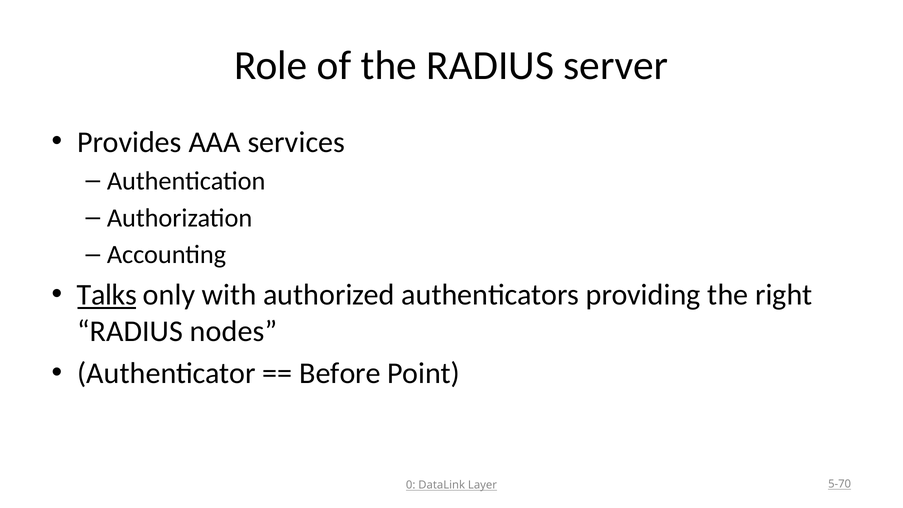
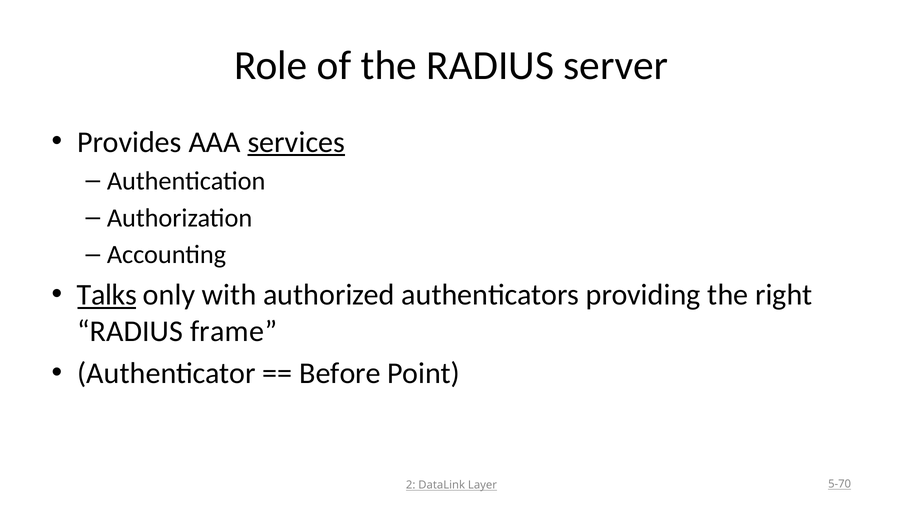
services underline: none -> present
nodes: nodes -> frame
0: 0 -> 2
